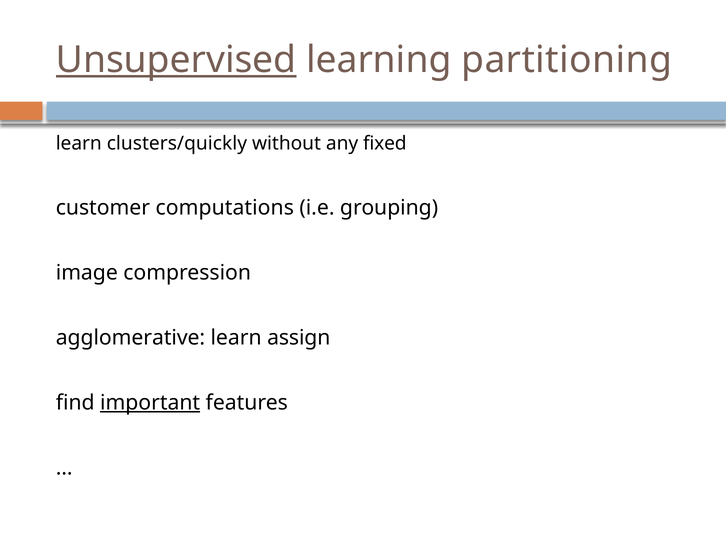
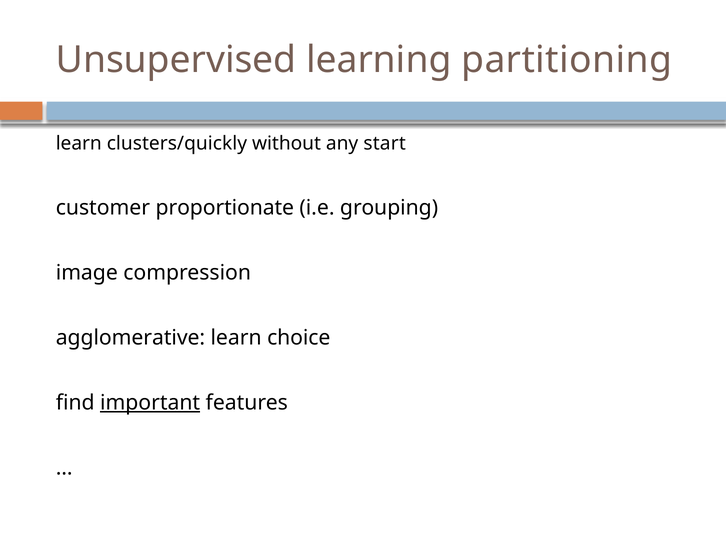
Unsupervised underline: present -> none
fixed: fixed -> start
computations: computations -> proportionate
assign: assign -> choice
